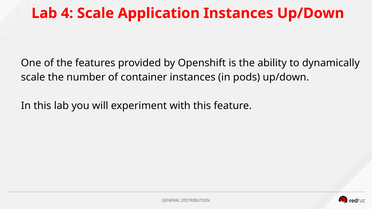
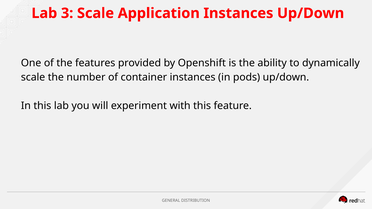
4: 4 -> 3
